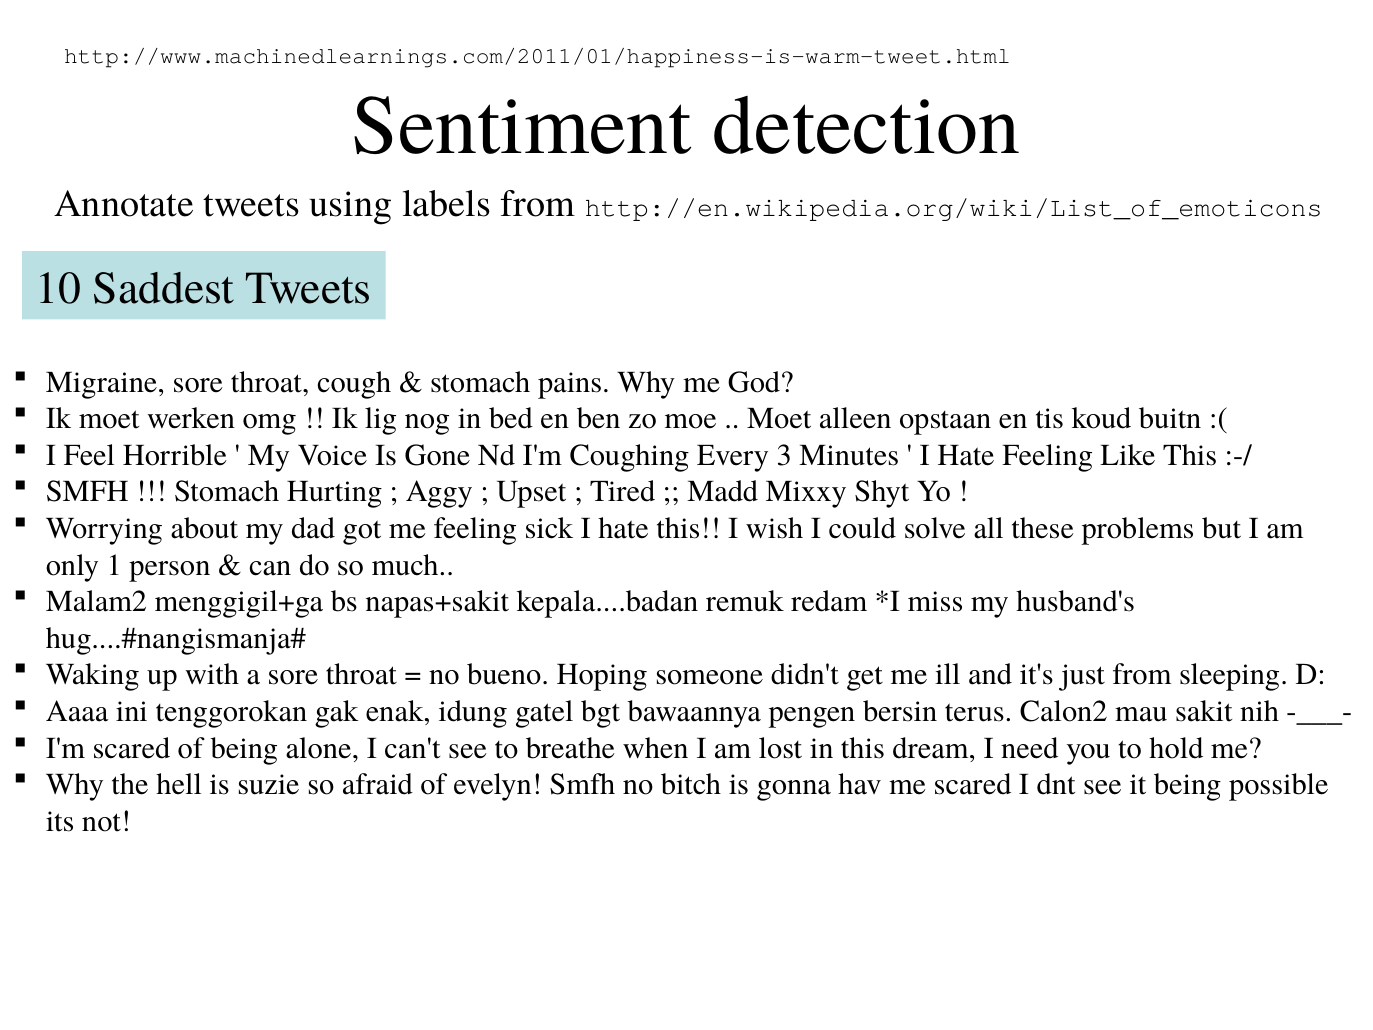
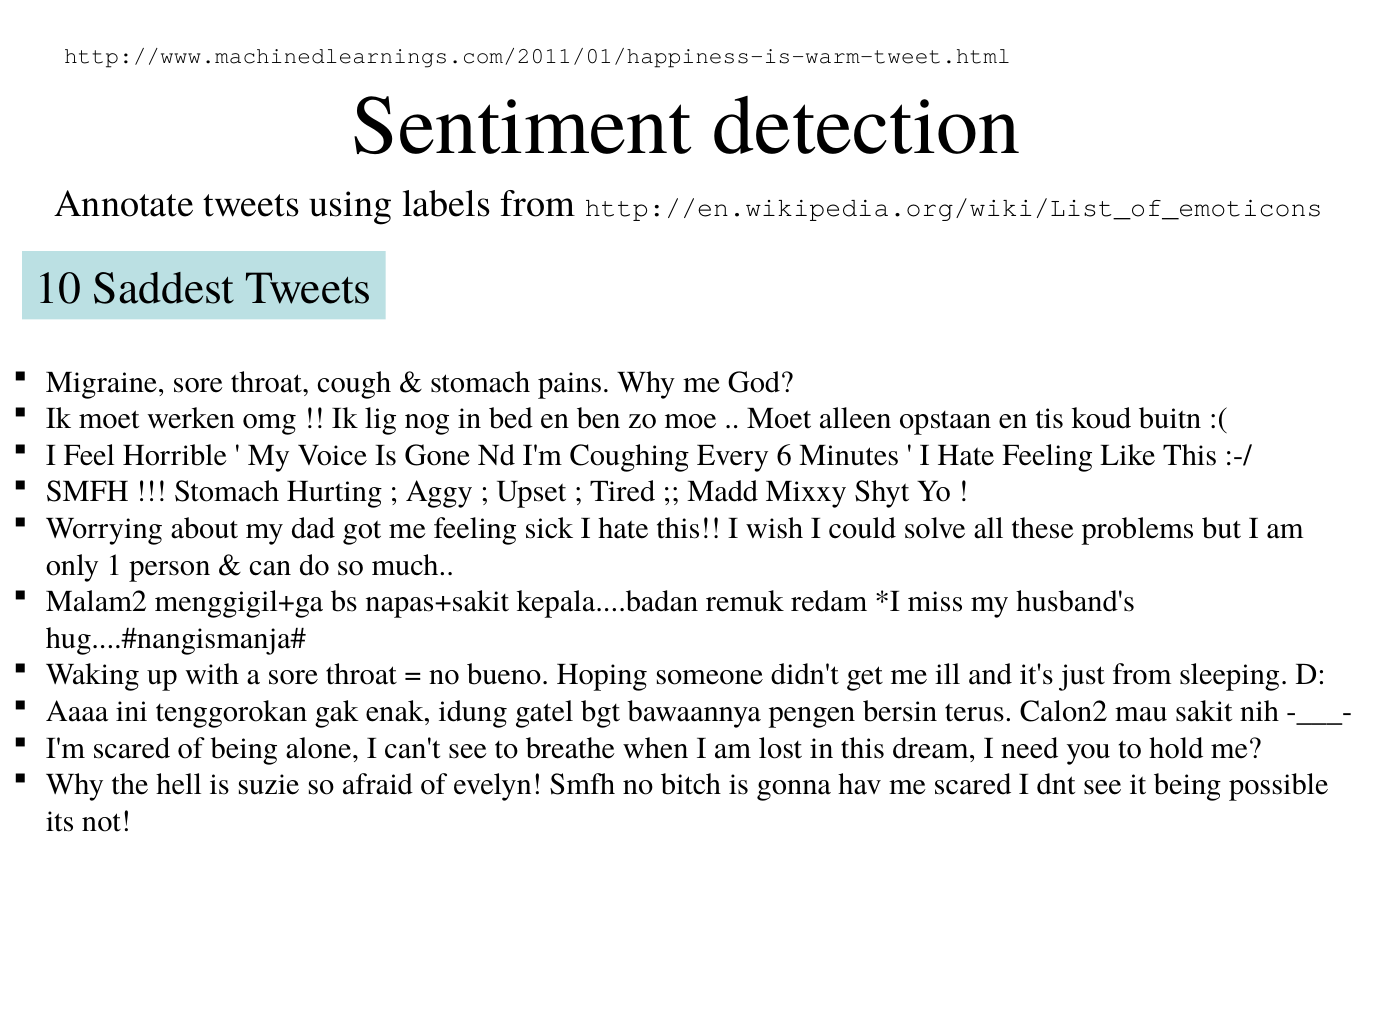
3: 3 -> 6
